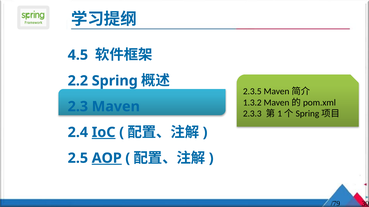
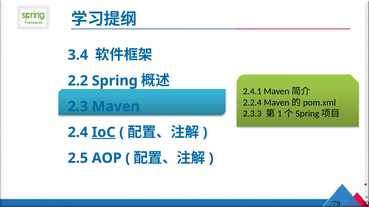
4.5: 4.5 -> 3.4
2.3.5: 2.3.5 -> 2.4.1
1.3.2: 1.3.2 -> 2.2.4
AOP underline: present -> none
